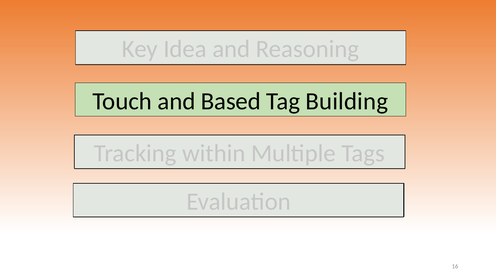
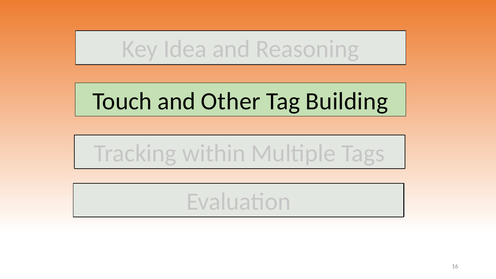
Based: Based -> Other
